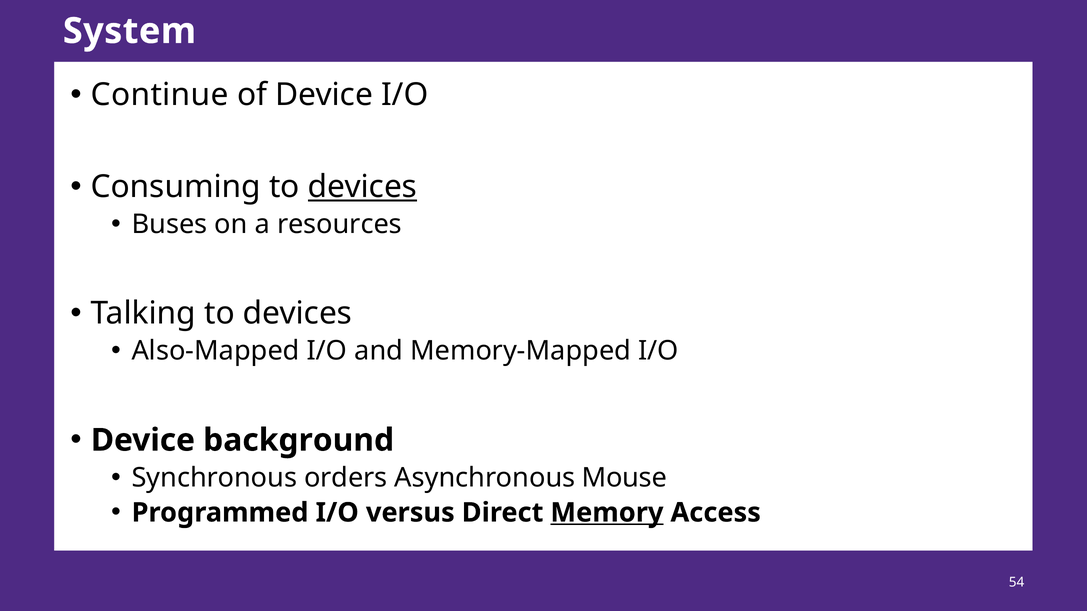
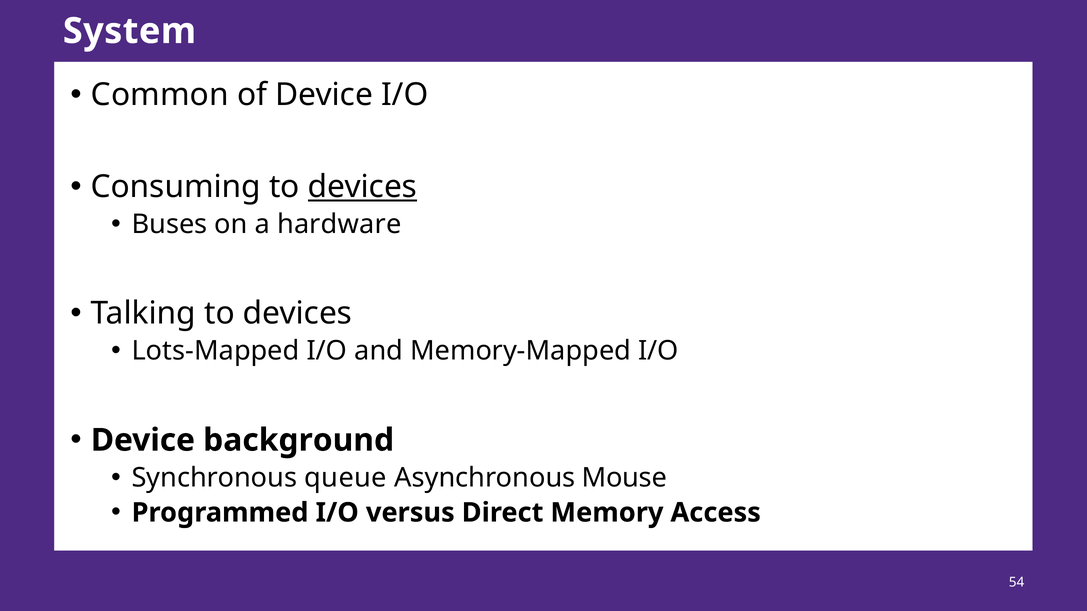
Continue: Continue -> Common
resources: resources -> hardware
Also-Mapped: Also-Mapped -> Lots-Mapped
orders: orders -> queue
Memory underline: present -> none
